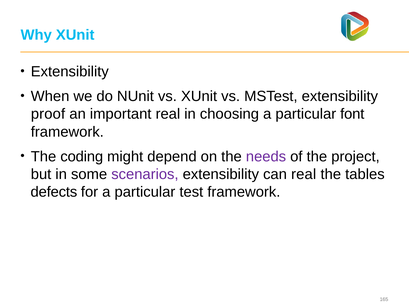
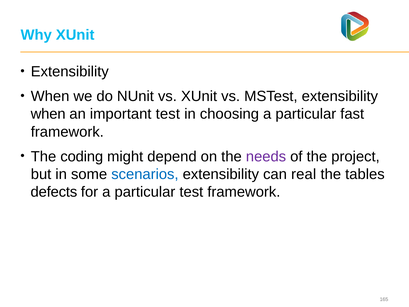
proof at (48, 114): proof -> when
important real: real -> test
font: font -> fast
scenarios colour: purple -> blue
